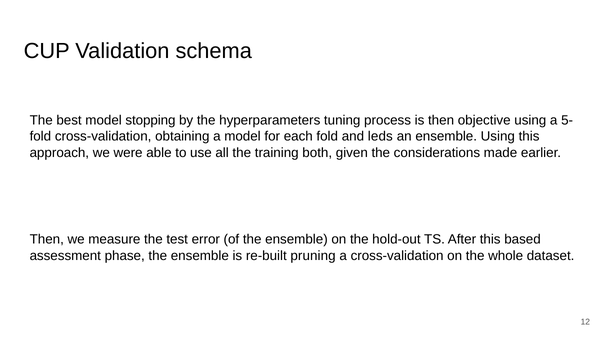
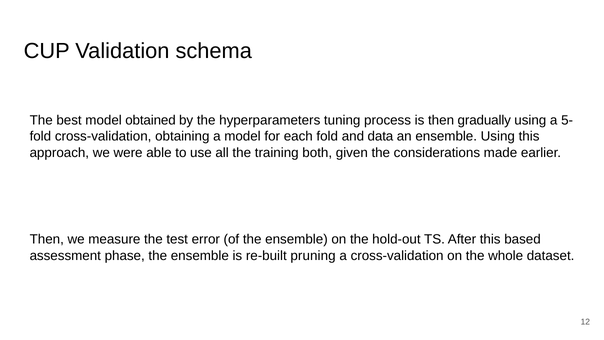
stopping: stopping -> obtained
objective: objective -> gradually
leds: leds -> data
